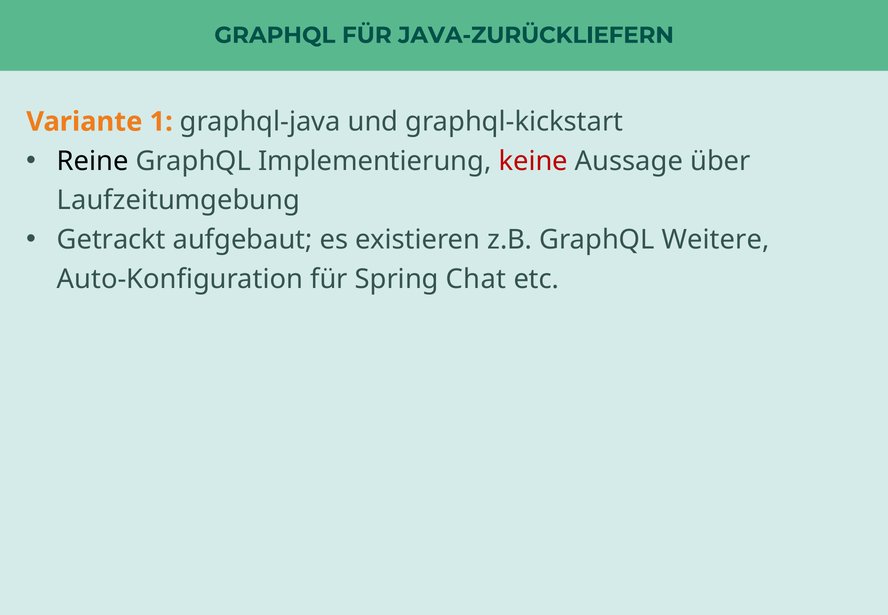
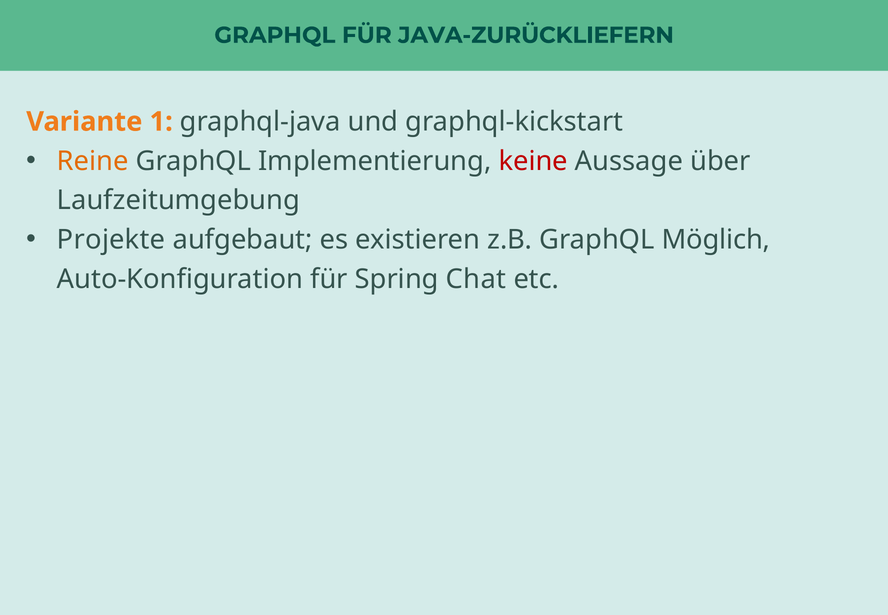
Reine colour: black -> orange
Getrackt: Getrackt -> Projekte
Weitere: Weitere -> Möglich
